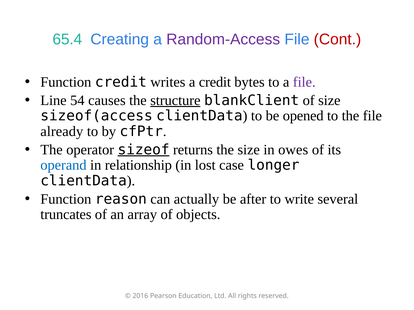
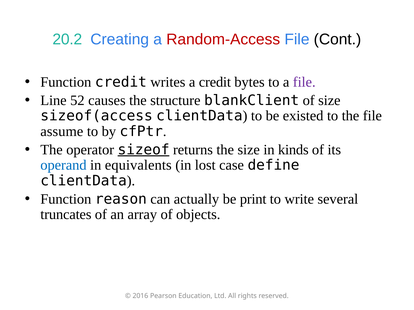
65.4: 65.4 -> 20.2
Random-Access colour: purple -> red
Cont colour: red -> black
54: 54 -> 52
structure underline: present -> none
opened: opened -> existed
already: already -> assume
owes: owes -> kinds
relationship: relationship -> equivalents
longer: longer -> define
after: after -> print
